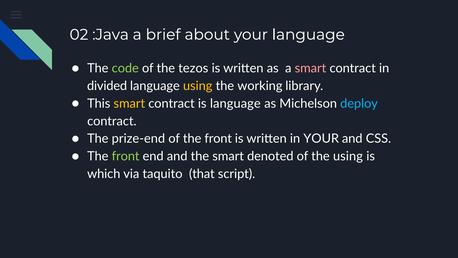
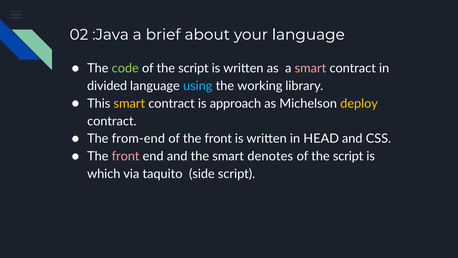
tezos at (193, 68): tezos -> script
using at (198, 86) colour: yellow -> light blue
is language: language -> approach
deploy colour: light blue -> yellow
prize-end: prize-end -> from-end
in YOUR: YOUR -> HEAD
front at (126, 156) colour: light green -> pink
denoted: denoted -> denotes
using at (348, 156): using -> script
that: that -> side
